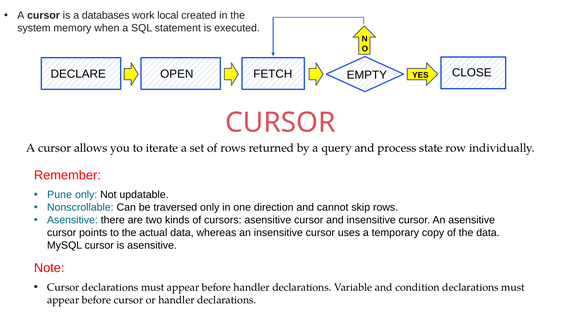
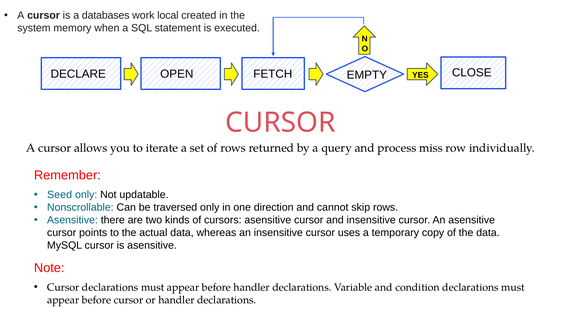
state: state -> miss
Pune: Pune -> Seed
